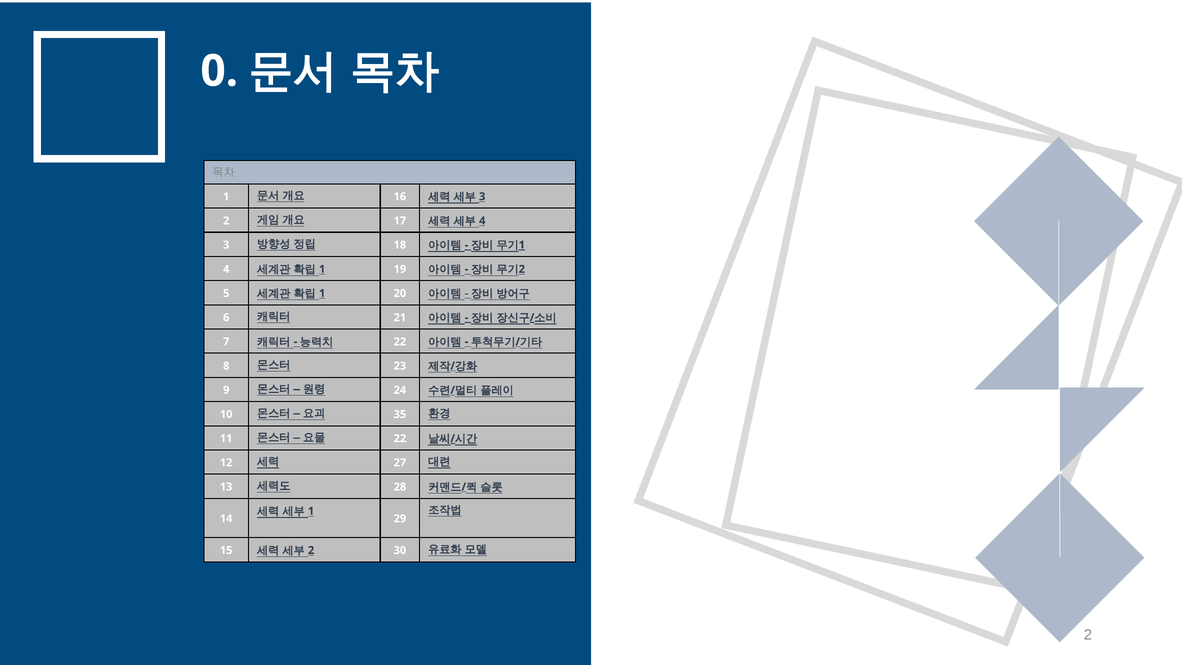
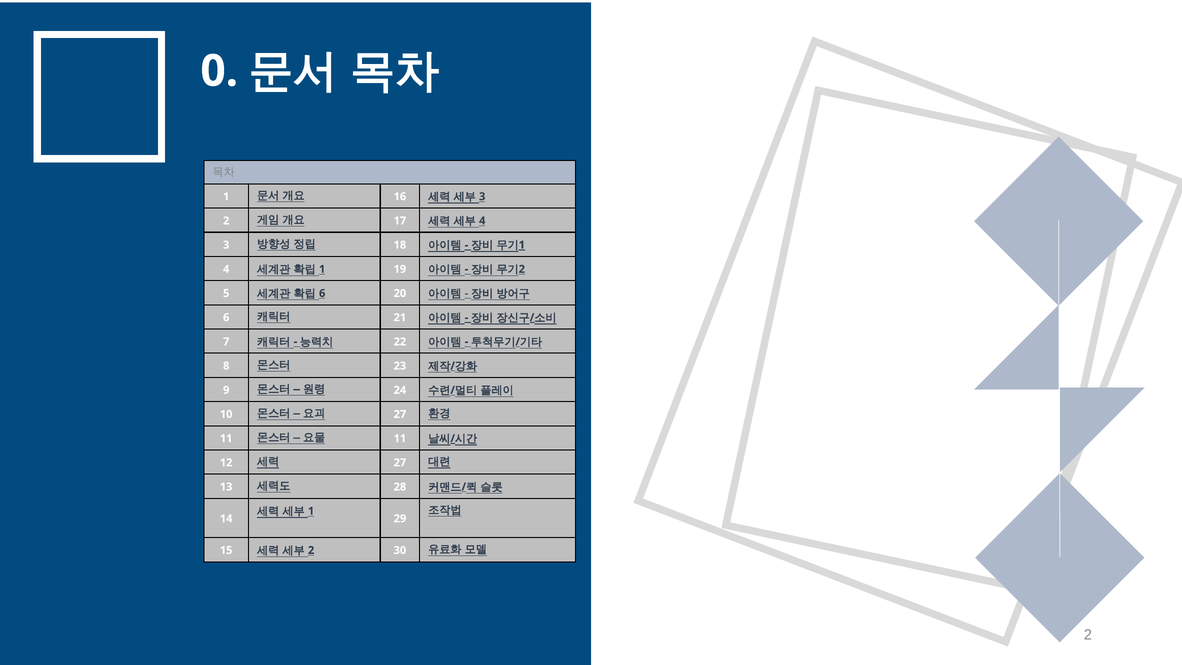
1 at (322, 293): 1 -> 6
35 at (400, 414): 35 -> 27
22 at (400, 438): 22 -> 11
